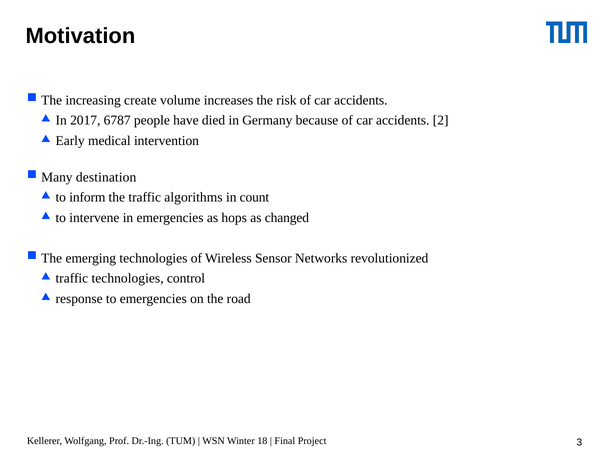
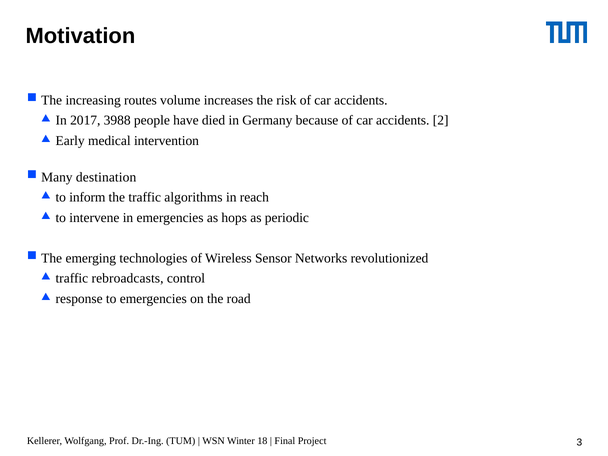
create: create -> routes
6787: 6787 -> 3988
count: count -> reach
changed: changed -> periodic
traffic technologies: technologies -> rebroadcasts
